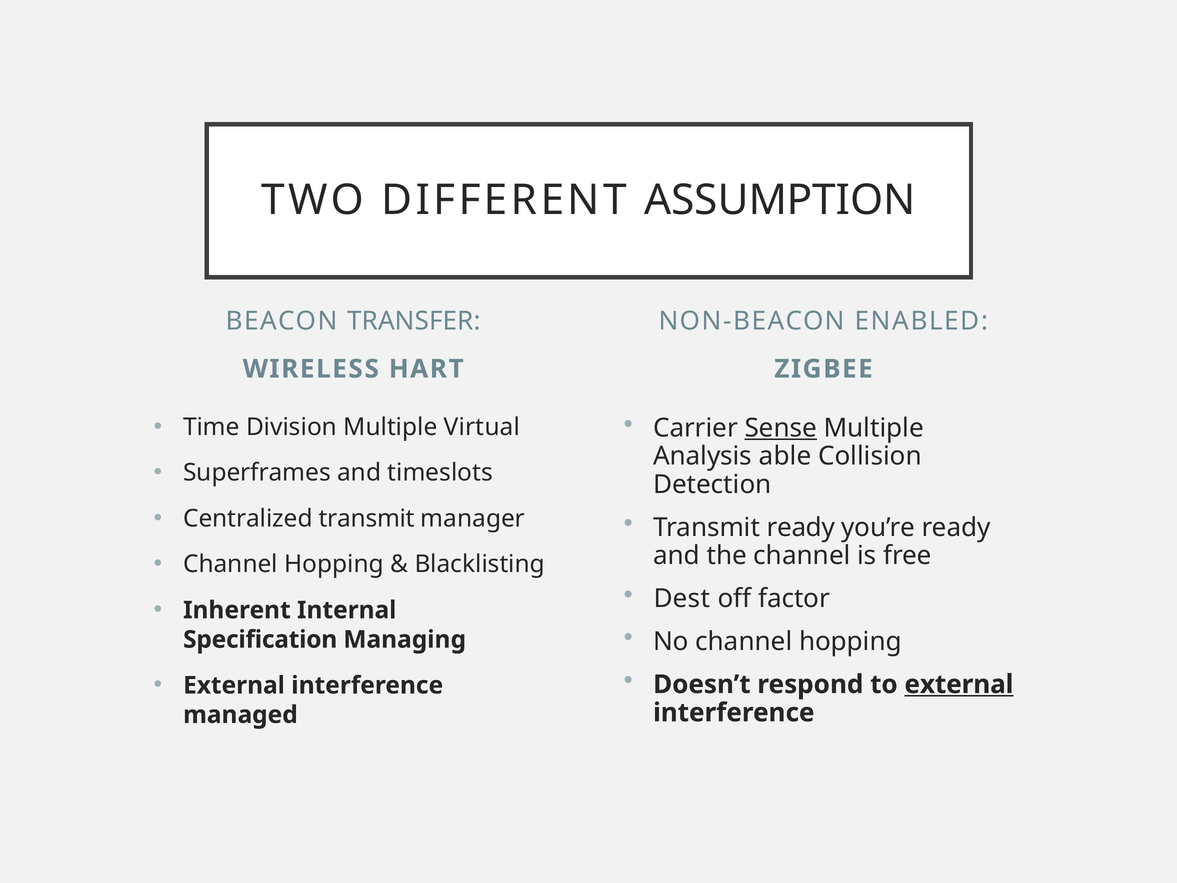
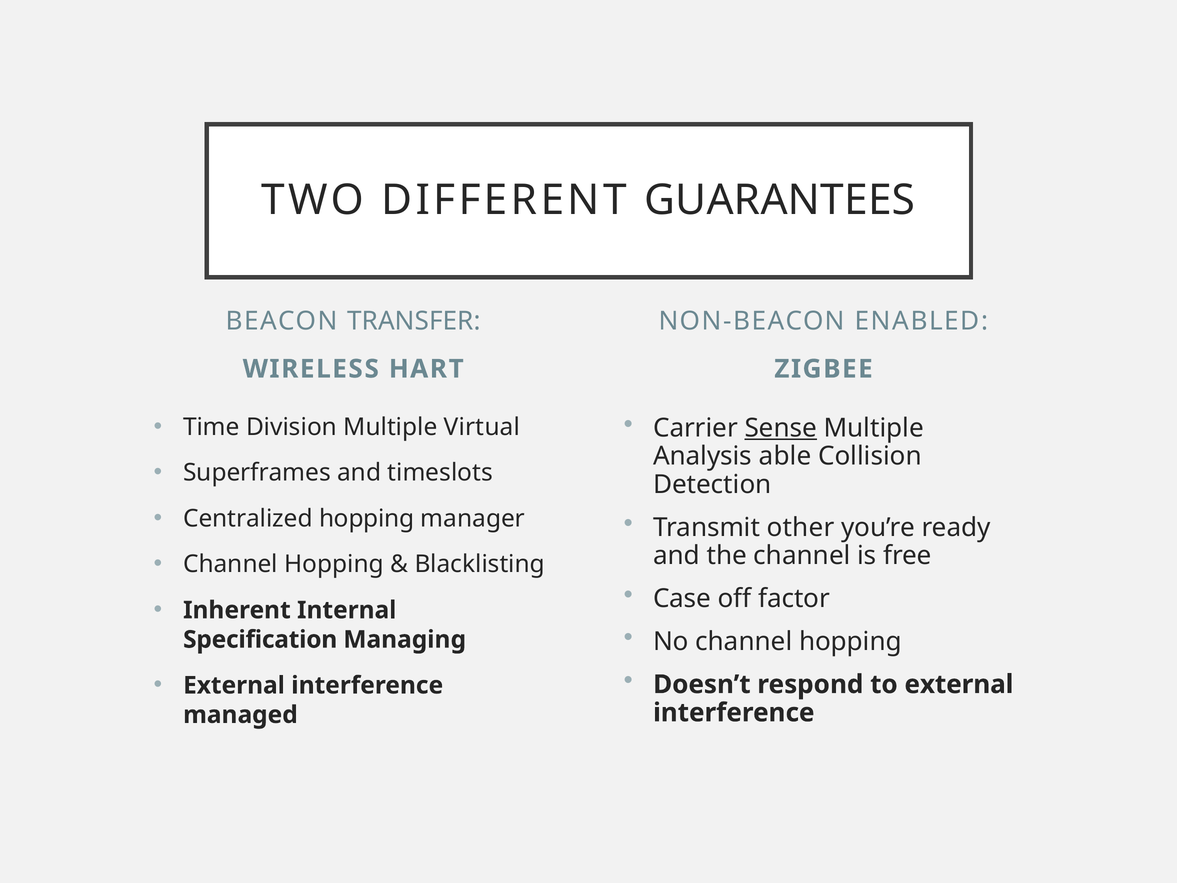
ASSUMPTION: ASSUMPTION -> GUARANTEES
Centralized transmit: transmit -> hopping
Transmit ready: ready -> other
Dest: Dest -> Case
external at (959, 684) underline: present -> none
